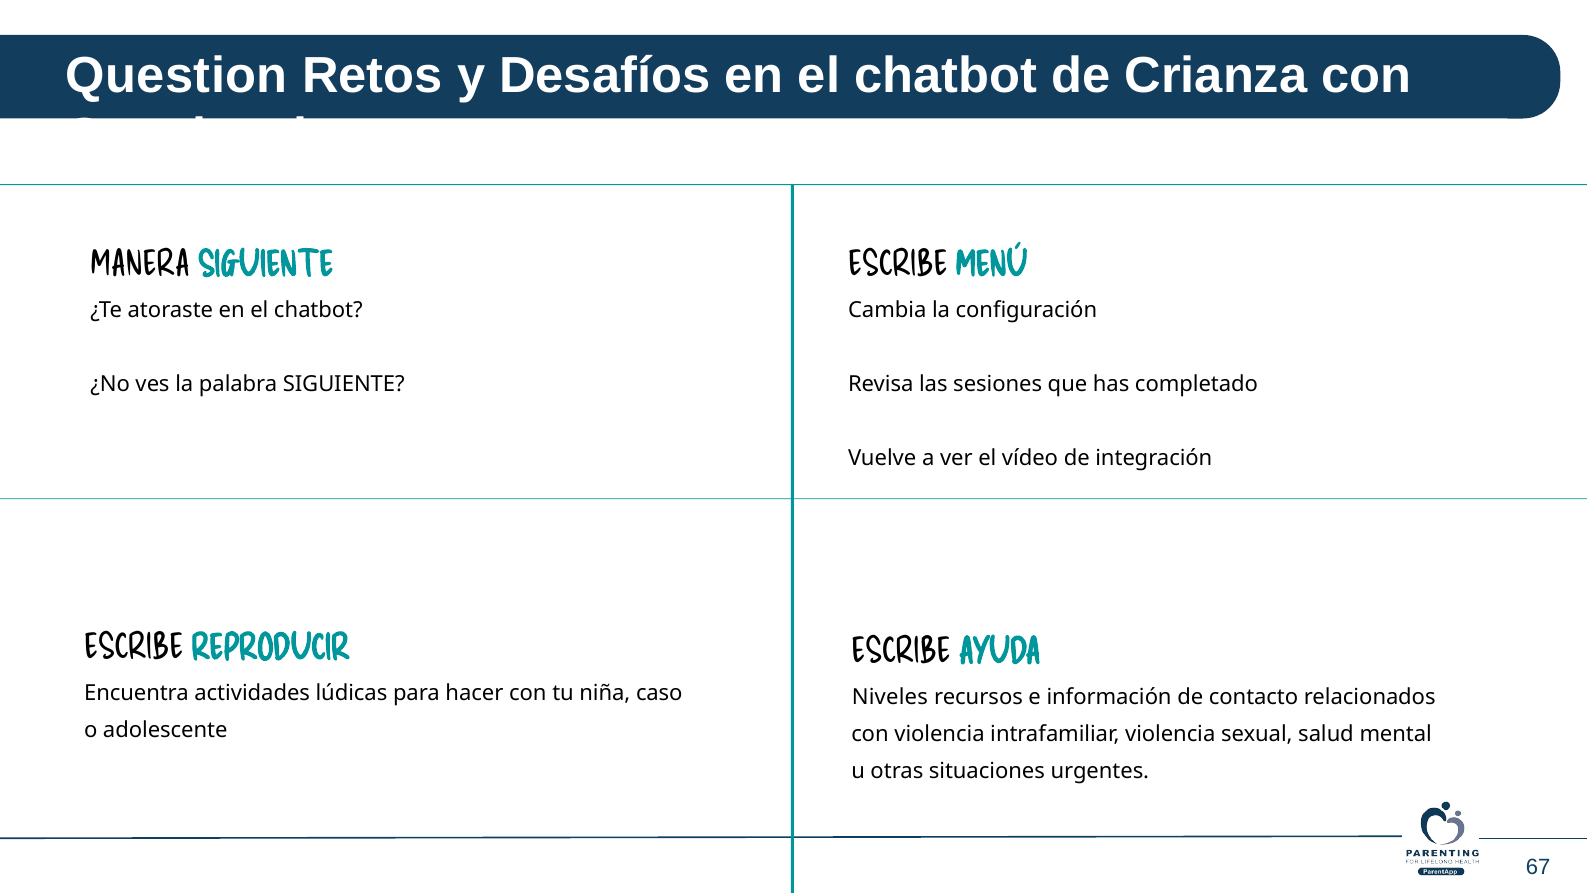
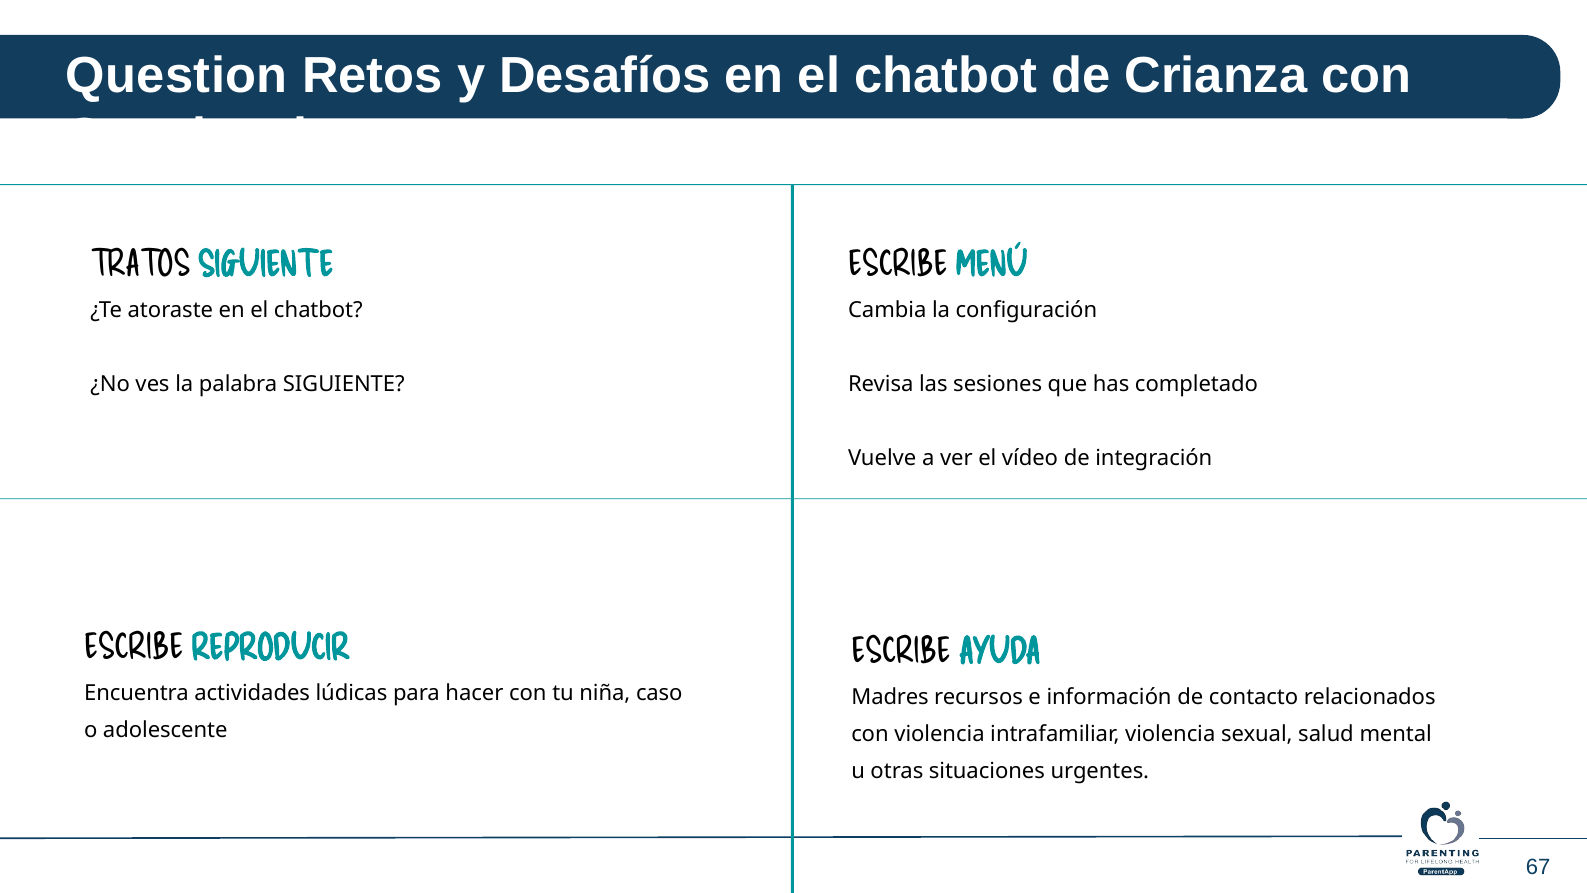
MANERA: MANERA -> TRATOS
Niveles: Niveles -> Madres
